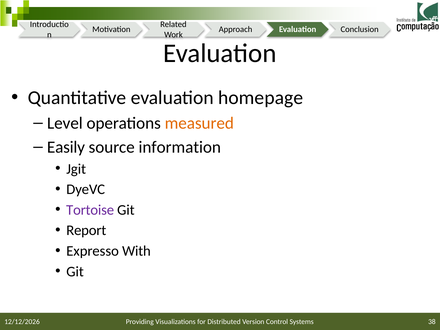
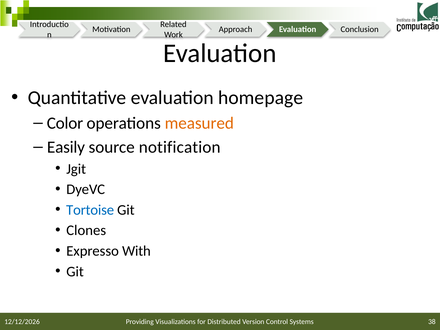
Level: Level -> Color
information: information -> notification
Tortoise colour: purple -> blue
Report: Report -> Clones
